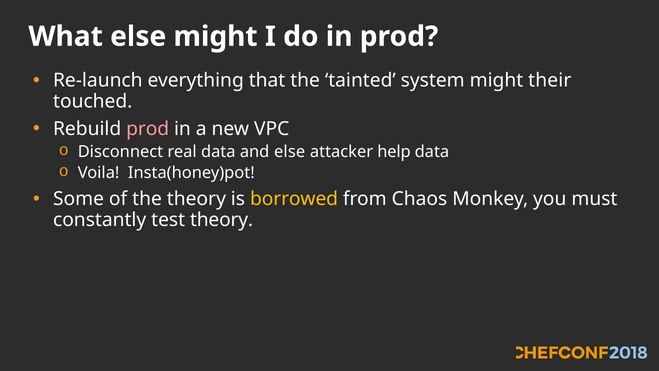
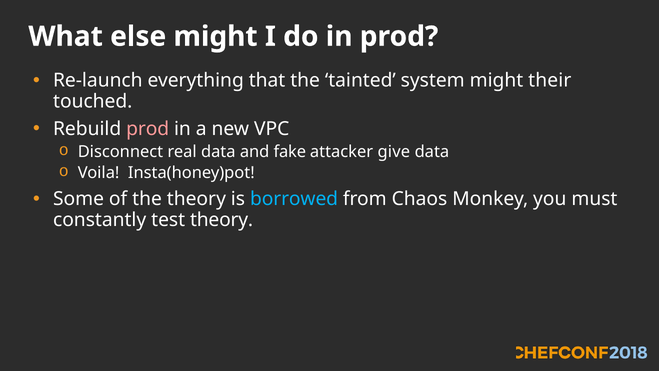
and else: else -> fake
help: help -> give
borrowed colour: yellow -> light blue
